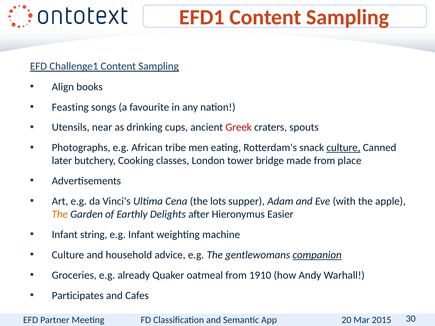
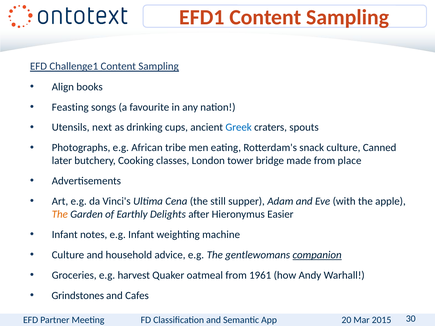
near: near -> next
Greek colour: red -> blue
culture at (343, 148) underline: present -> none
lots: lots -> still
string: string -> notes
already: already -> harvest
1910: 1910 -> 1961
Participates: Participates -> Grindstones
